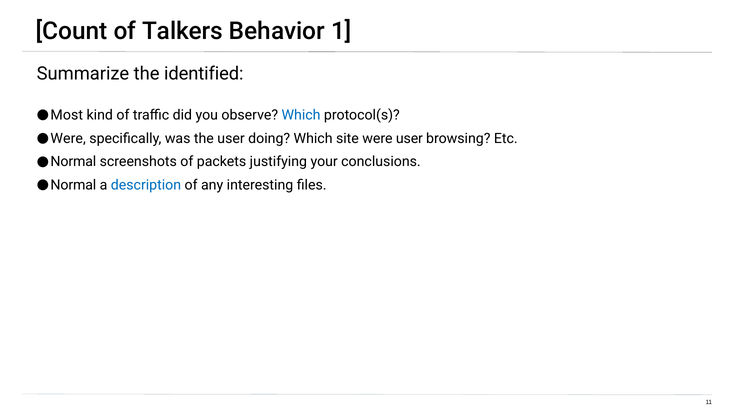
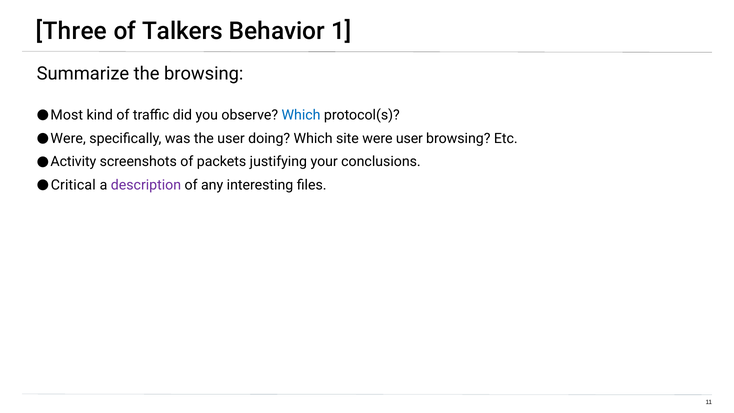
Count: Count -> Three
the identified: identified -> browsing
Normal at (73, 162): Normal -> Activity
Normal at (73, 185): Normal -> Critical
description colour: blue -> purple
